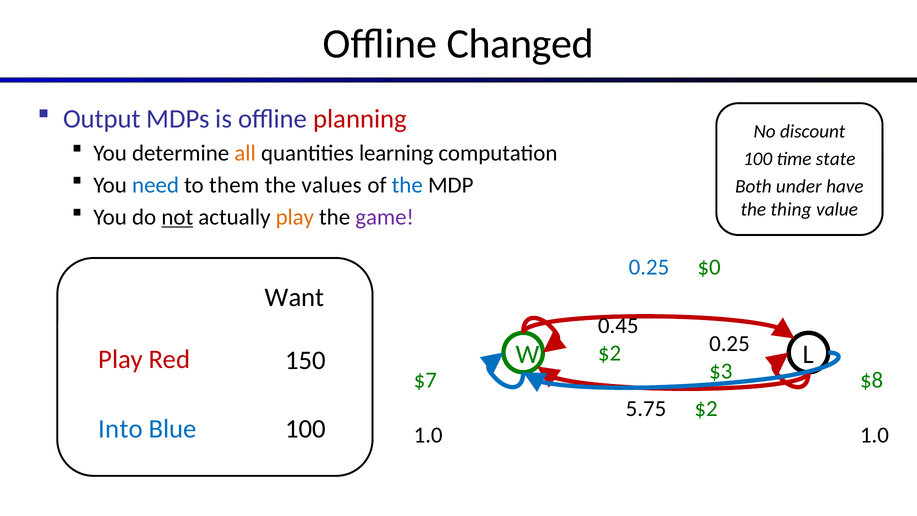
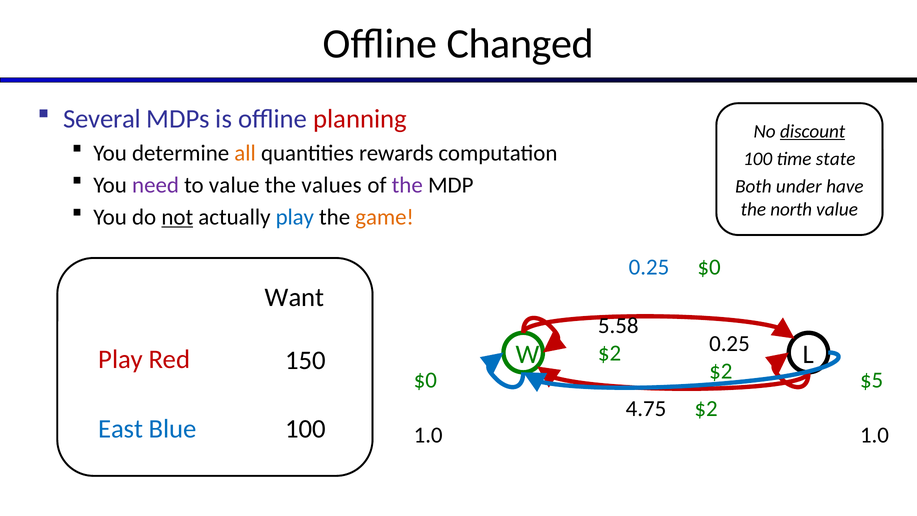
Output: Output -> Several
discount underline: none -> present
learning: learning -> rewards
need colour: blue -> purple
to them: them -> value
the at (407, 185) colour: blue -> purple
thing: thing -> north
play at (295, 217) colour: orange -> blue
game colour: purple -> orange
0.45: 0.45 -> 5.58
$3 at (721, 371): $3 -> $2
$7 at (425, 380): $7 -> $0
$8: $8 -> $5
5.75: 5.75 -> 4.75
Into: Into -> East
